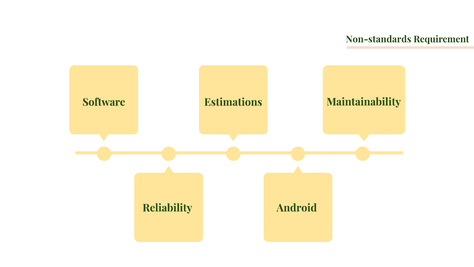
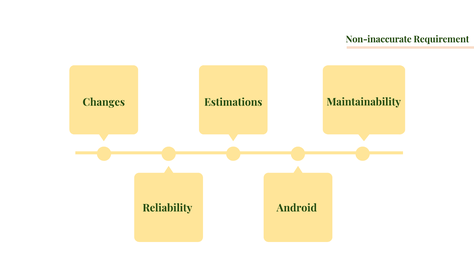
Non-standards: Non-standards -> Non-inaccurate
Software: Software -> Changes
